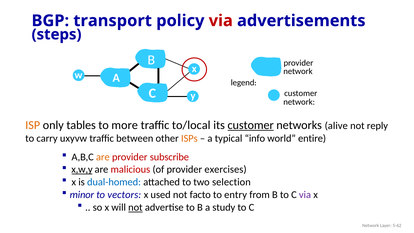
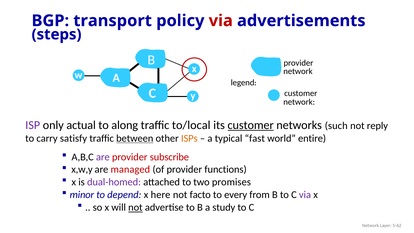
ISP colour: orange -> purple
tables: tables -> actual
more: more -> along
alive: alive -> such
uxyvw: uxyvw -> satisfy
between underline: none -> present
info: info -> fast
are at (103, 157) colour: orange -> purple
x,w,y underline: present -> none
malicious: malicious -> managed
exercises: exercises -> functions
dual-homed colour: blue -> purple
selection: selection -> promises
vectors: vectors -> depend
used: used -> here
entry: entry -> every
